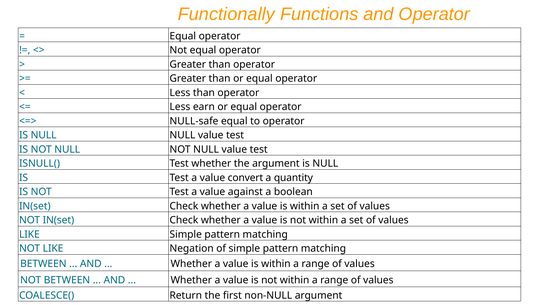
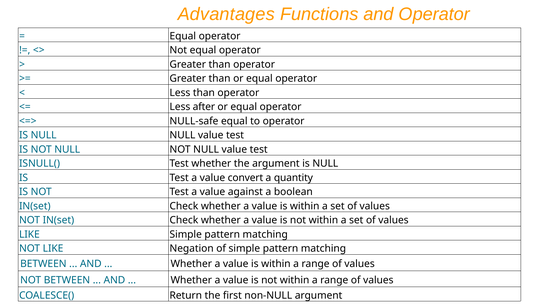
Functionally: Functionally -> Advantages
earn: earn -> after
